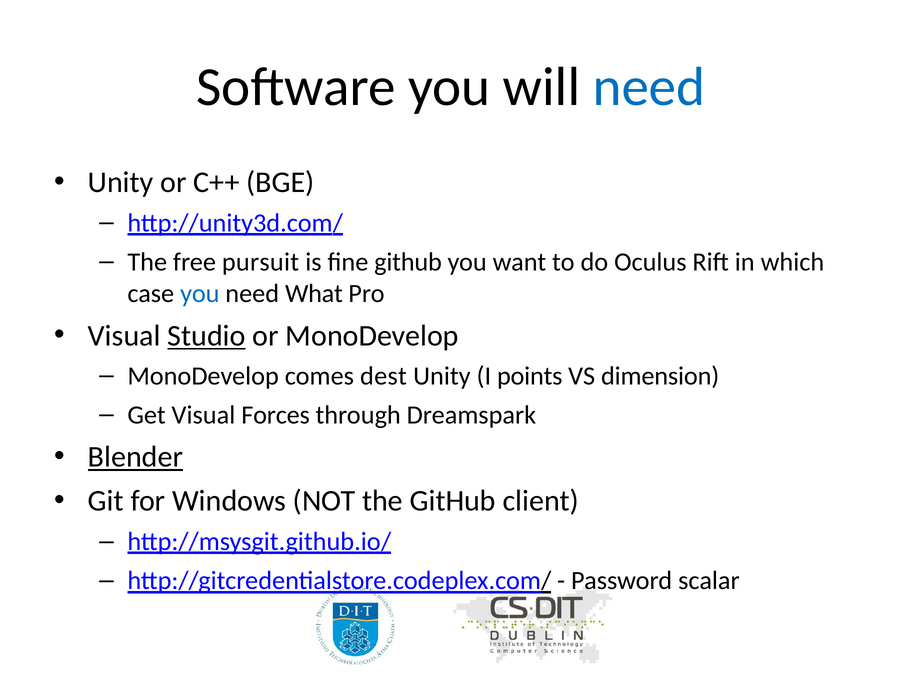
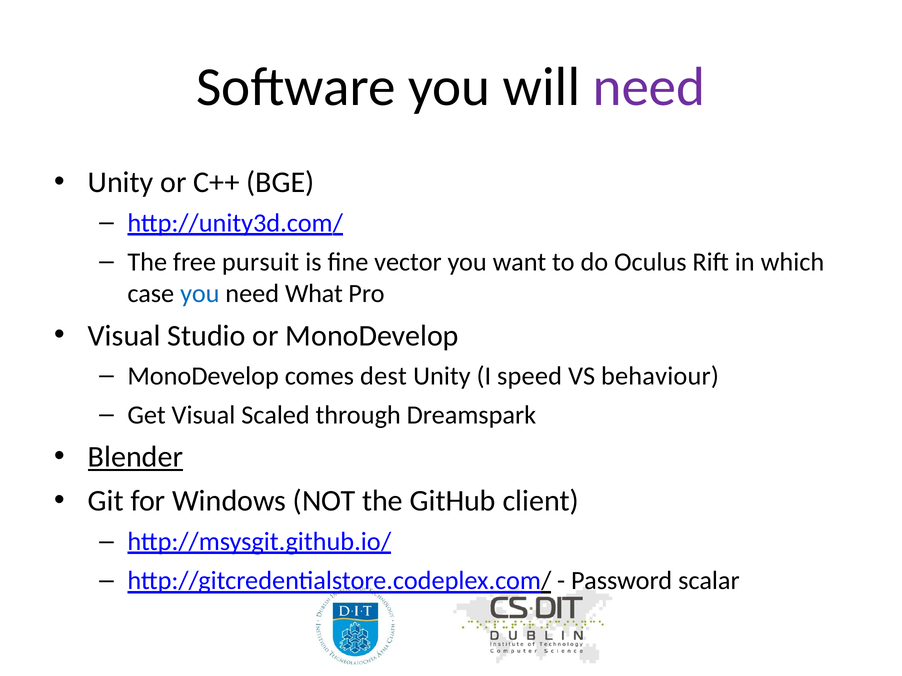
need at (649, 87) colour: blue -> purple
fine github: github -> vector
Studio underline: present -> none
points: points -> speed
dimension: dimension -> behaviour
Forces: Forces -> Scaled
